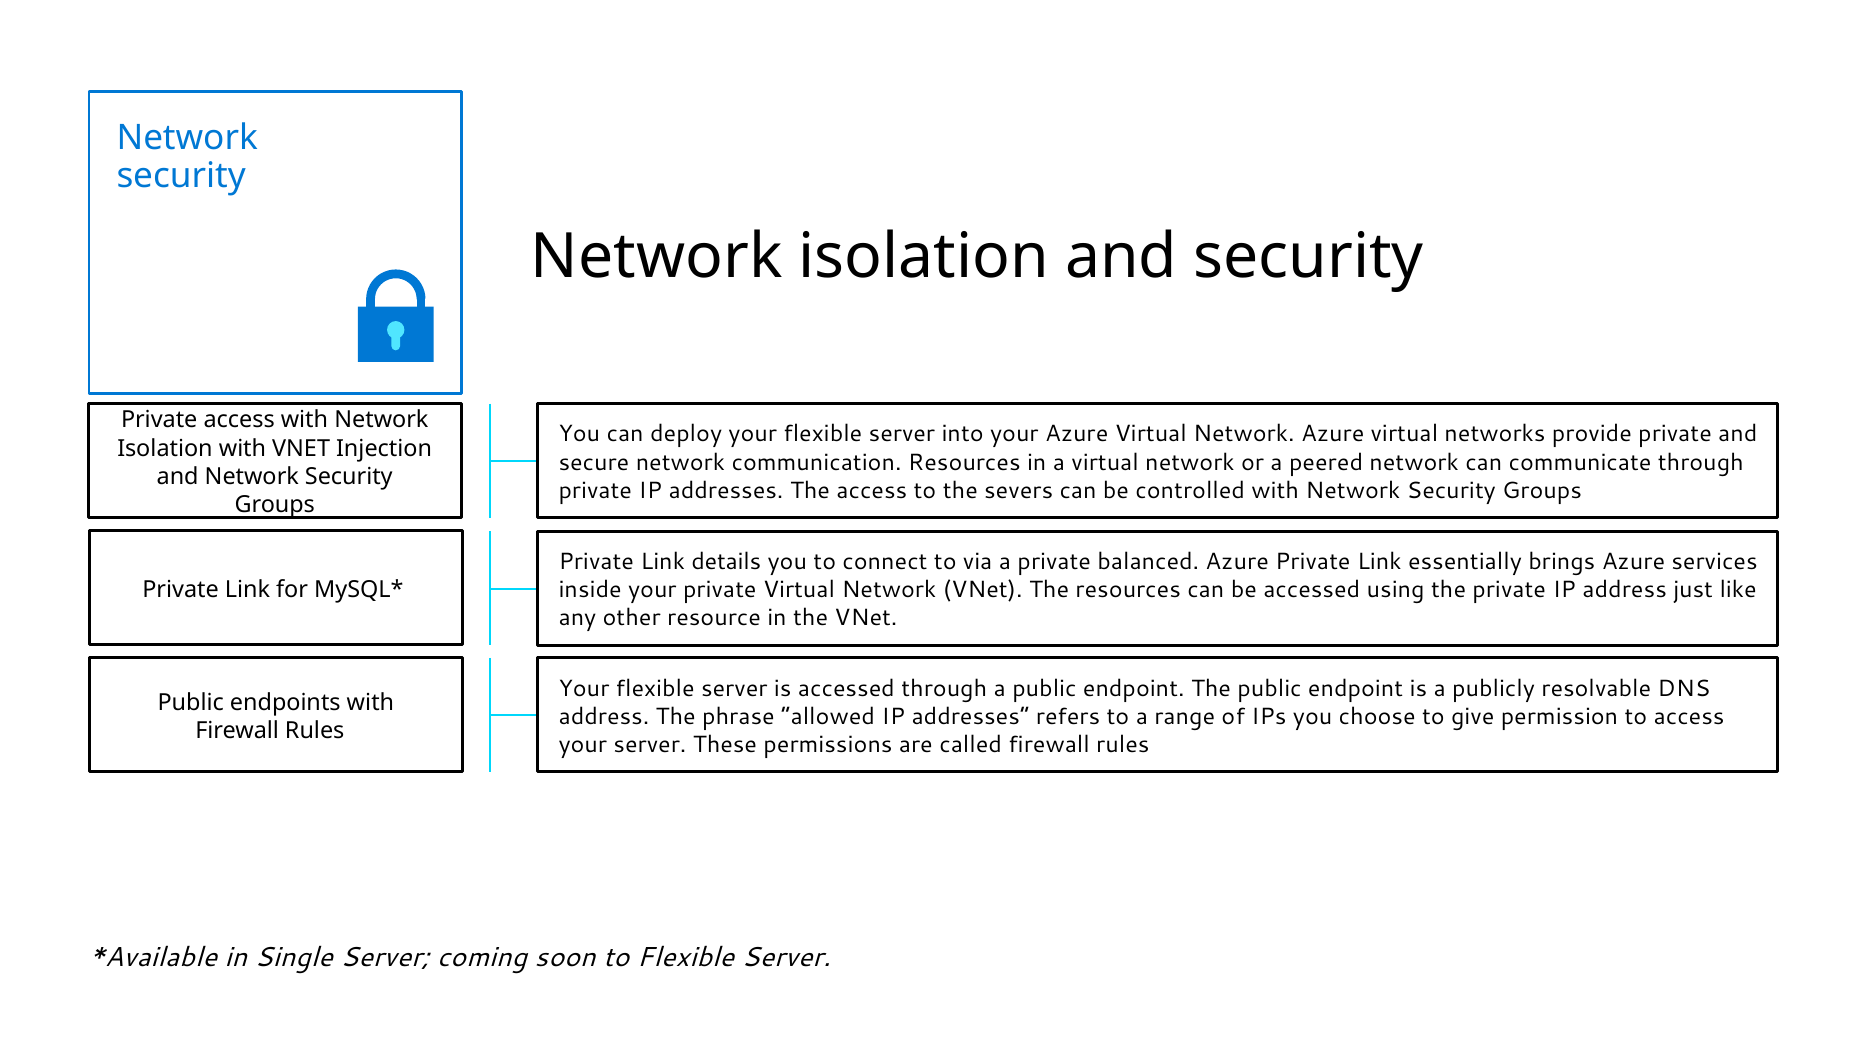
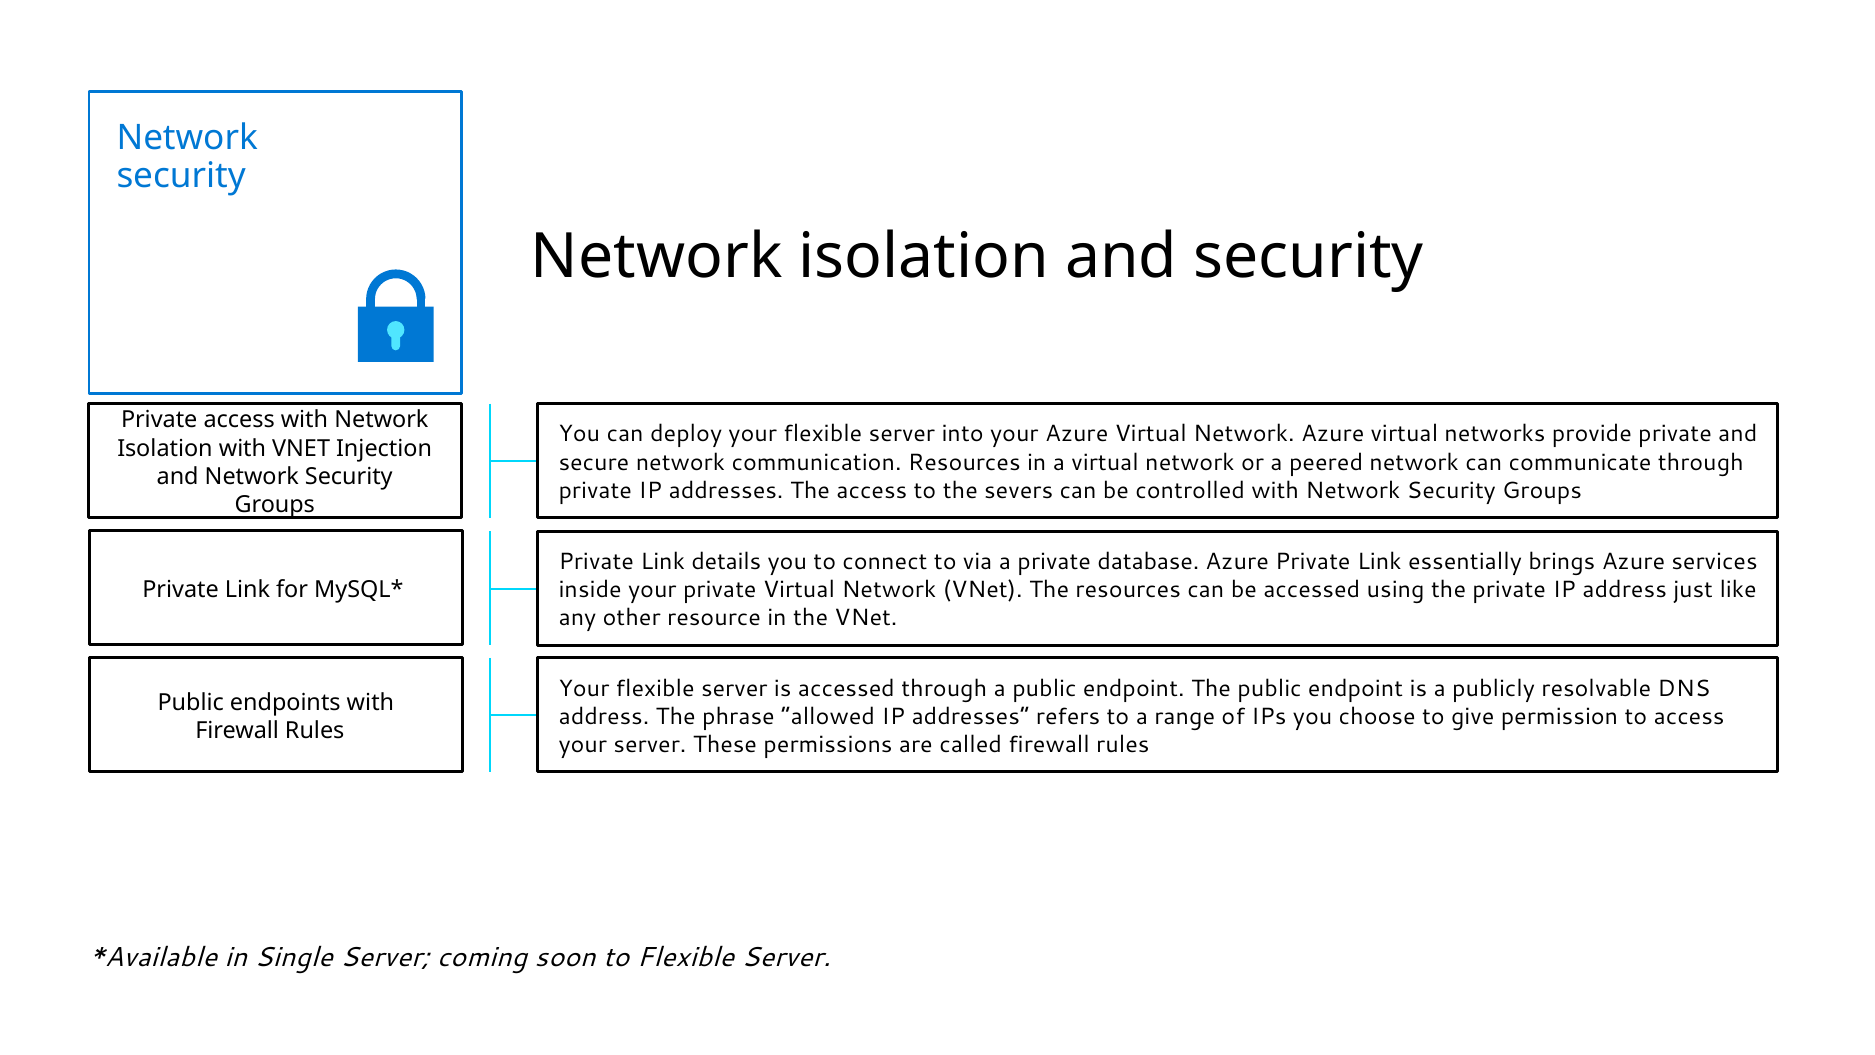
balanced: balanced -> database
